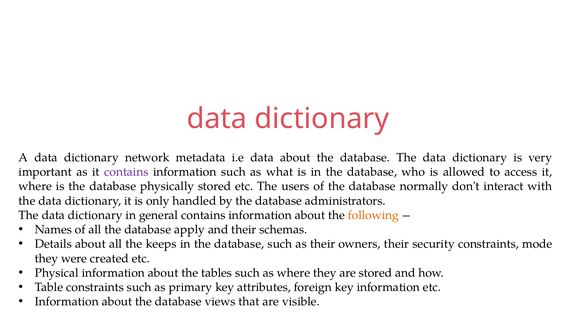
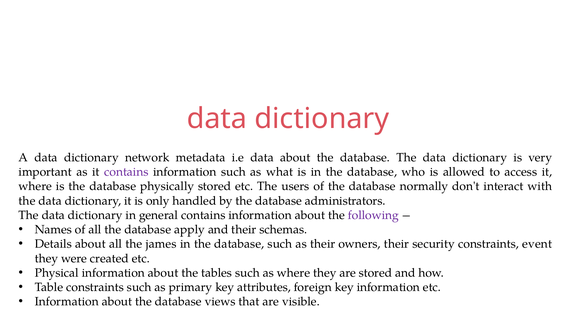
following colour: orange -> purple
keeps: keeps -> james
mode: mode -> event
